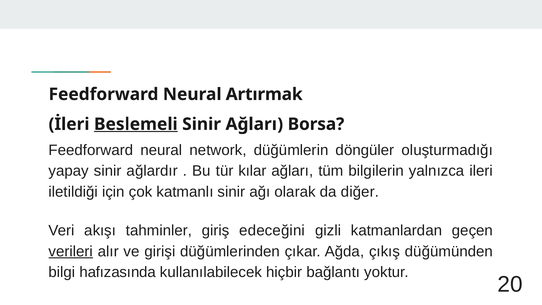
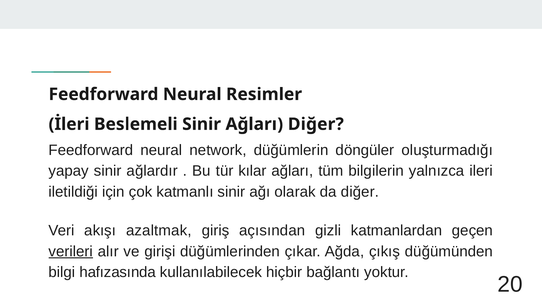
Artırmak: Artırmak -> Resimler
Beslemeli underline: present -> none
Ağları Borsa: Borsa -> Diğer
tahminler: tahminler -> azaltmak
edeceğini: edeceğini -> açısından
